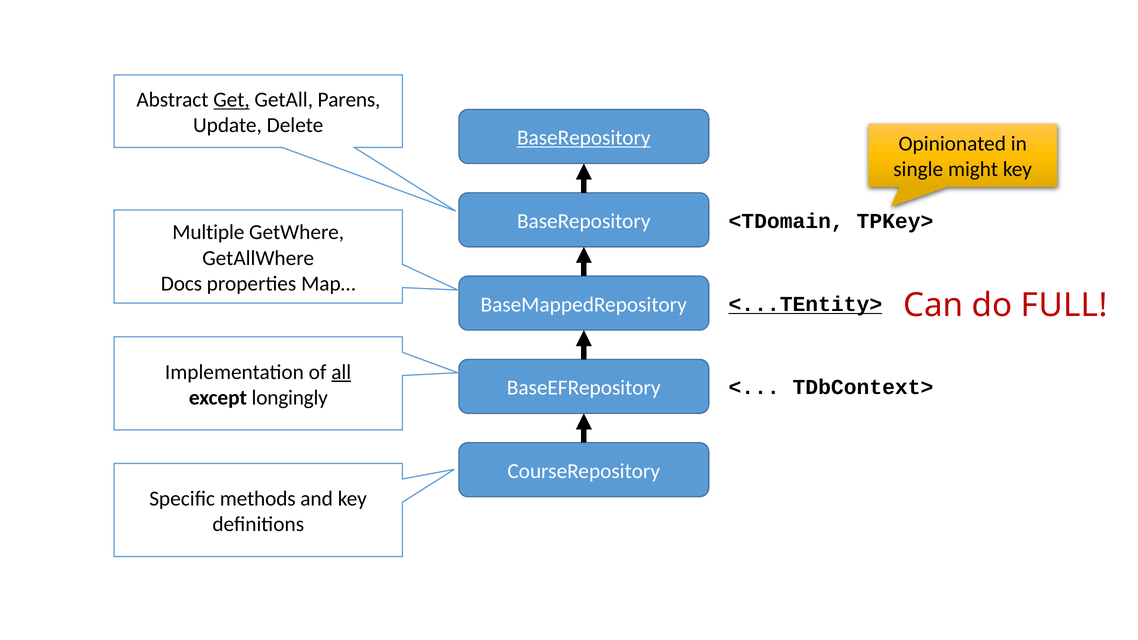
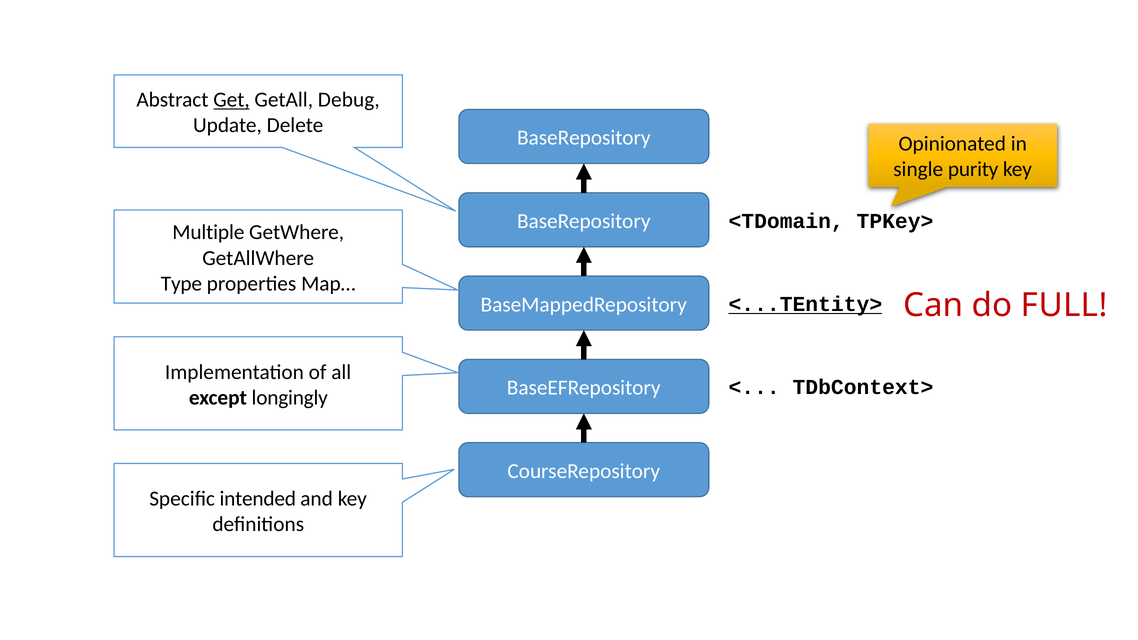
Parens: Parens -> Debug
BaseRepository at (584, 138) underline: present -> none
might: might -> purity
Docs: Docs -> Type
all underline: present -> none
methods: methods -> intended
